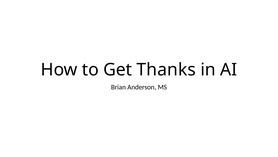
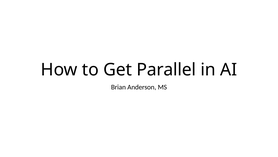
Thanks: Thanks -> Parallel
